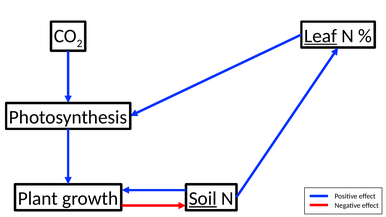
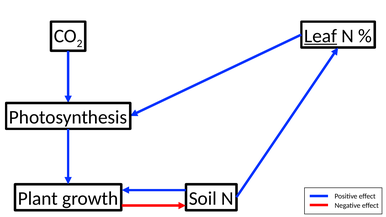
Soil underline: present -> none
